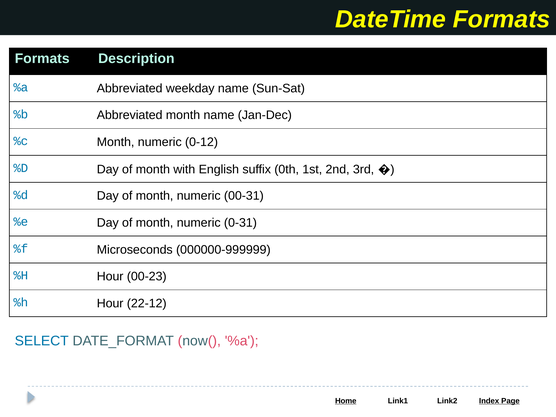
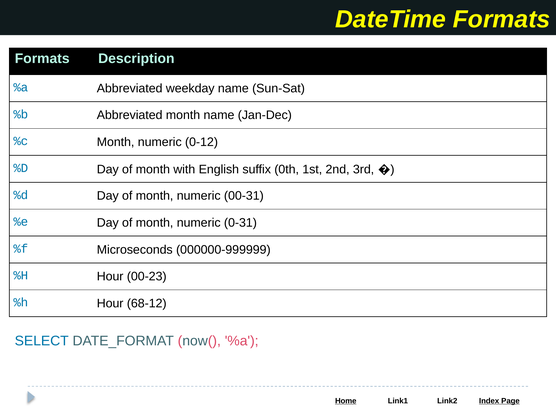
22-12: 22-12 -> 68-12
